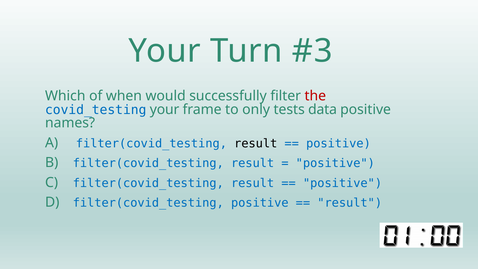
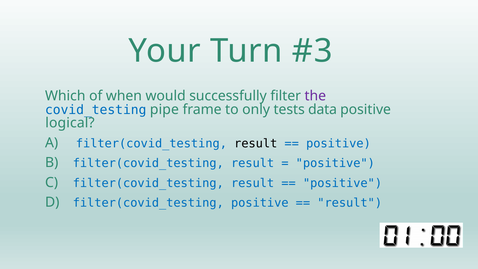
the colour: red -> purple
covid_testing your: your -> pipe
names: names -> logical
